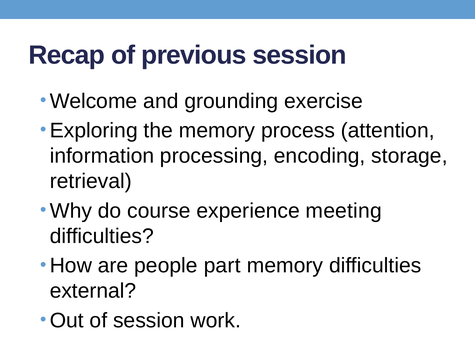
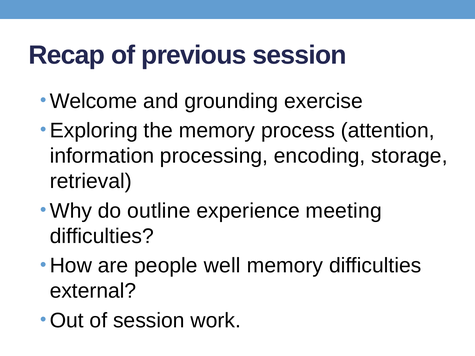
course: course -> outline
part: part -> well
